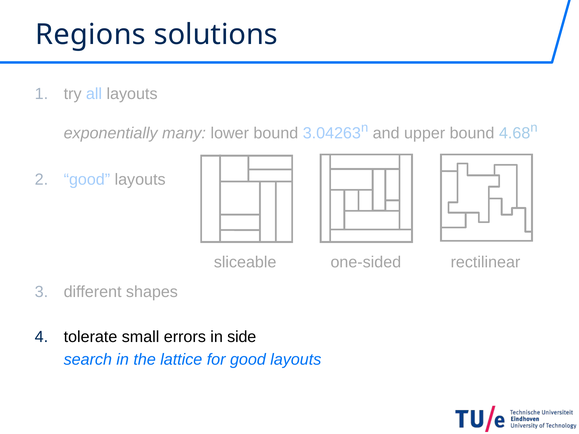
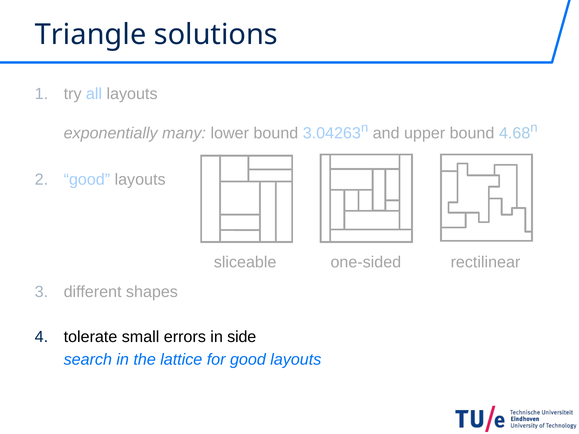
Regions: Regions -> Triangle
